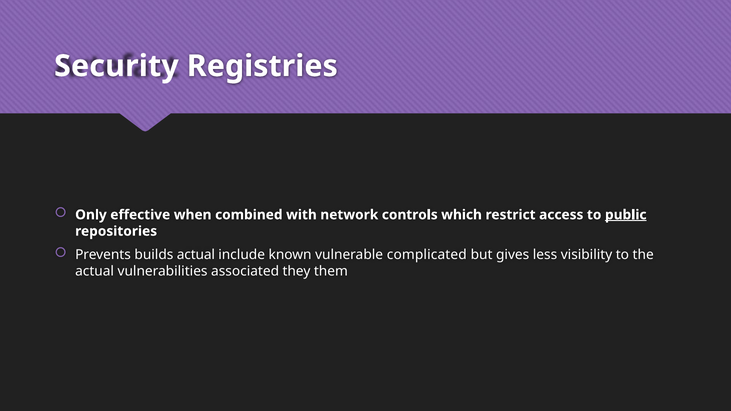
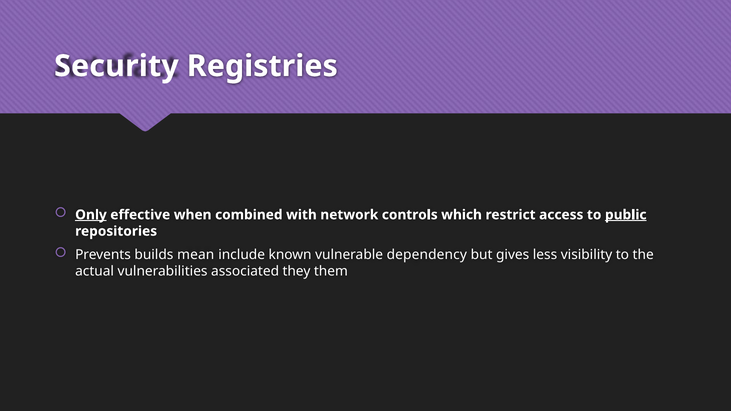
Only underline: none -> present
builds actual: actual -> mean
complicated: complicated -> dependency
